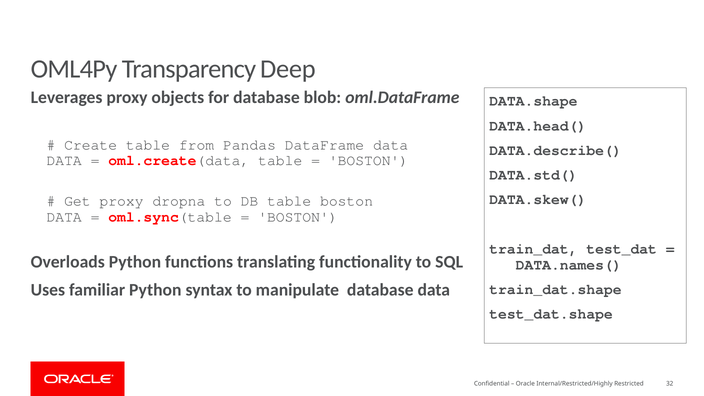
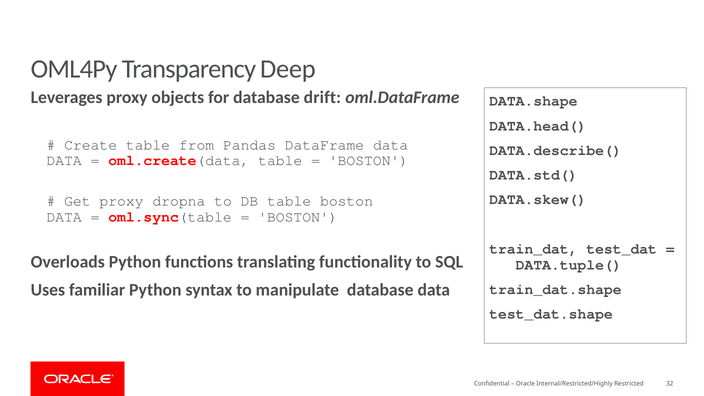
blob: blob -> drift
DATA.names(: DATA.names( -> DATA.tuple(
